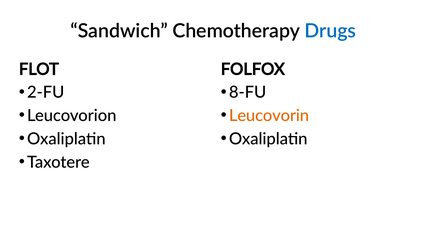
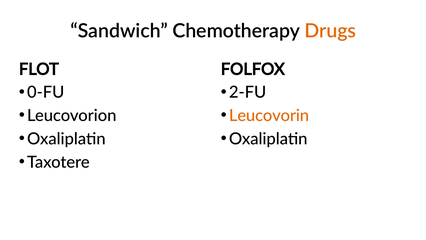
Drugs colour: blue -> orange
2-FU: 2-FU -> 0-FU
8-FU: 8-FU -> 2-FU
